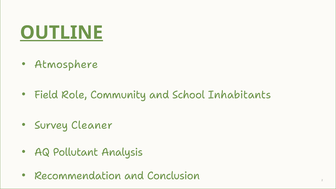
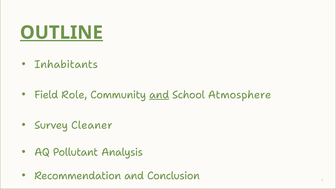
Atmosphere: Atmosphere -> Inhabitants
and at (159, 95) underline: none -> present
Inhabitants: Inhabitants -> Atmosphere
